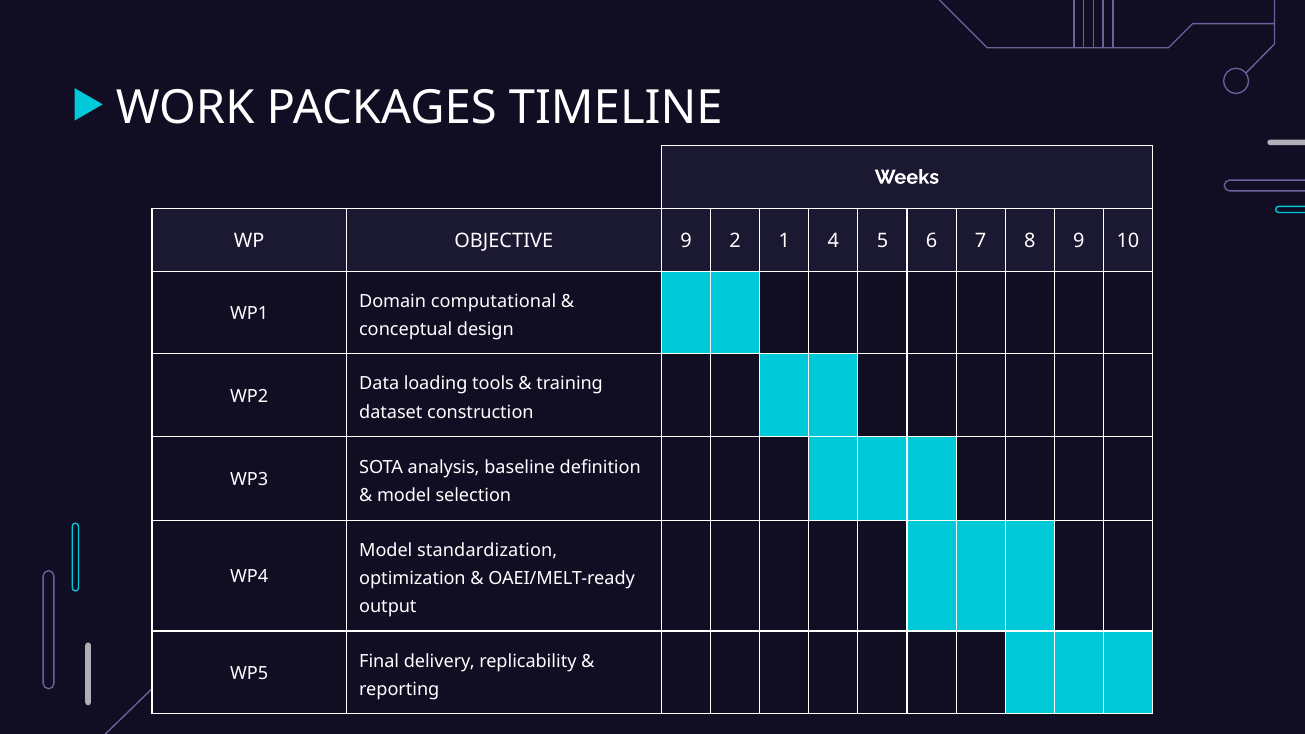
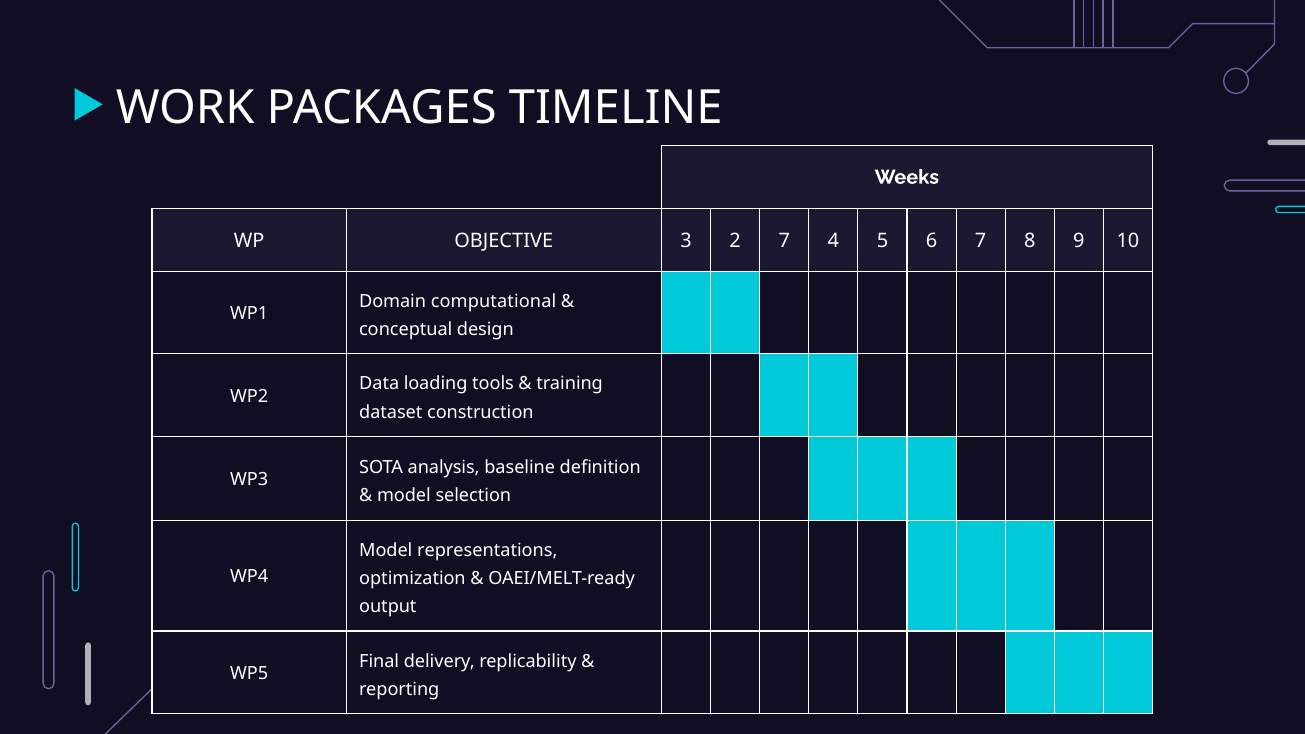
OBJECTIVE 9: 9 -> 3
2 1: 1 -> 7
standardization: standardization -> representations
